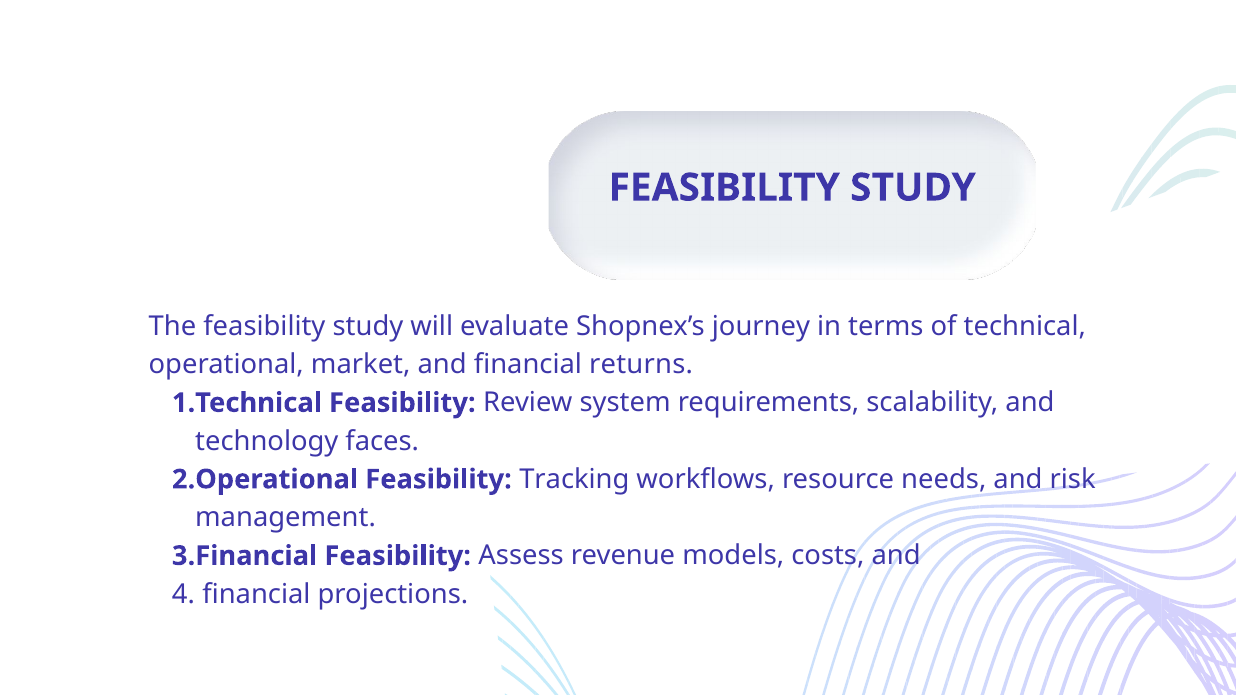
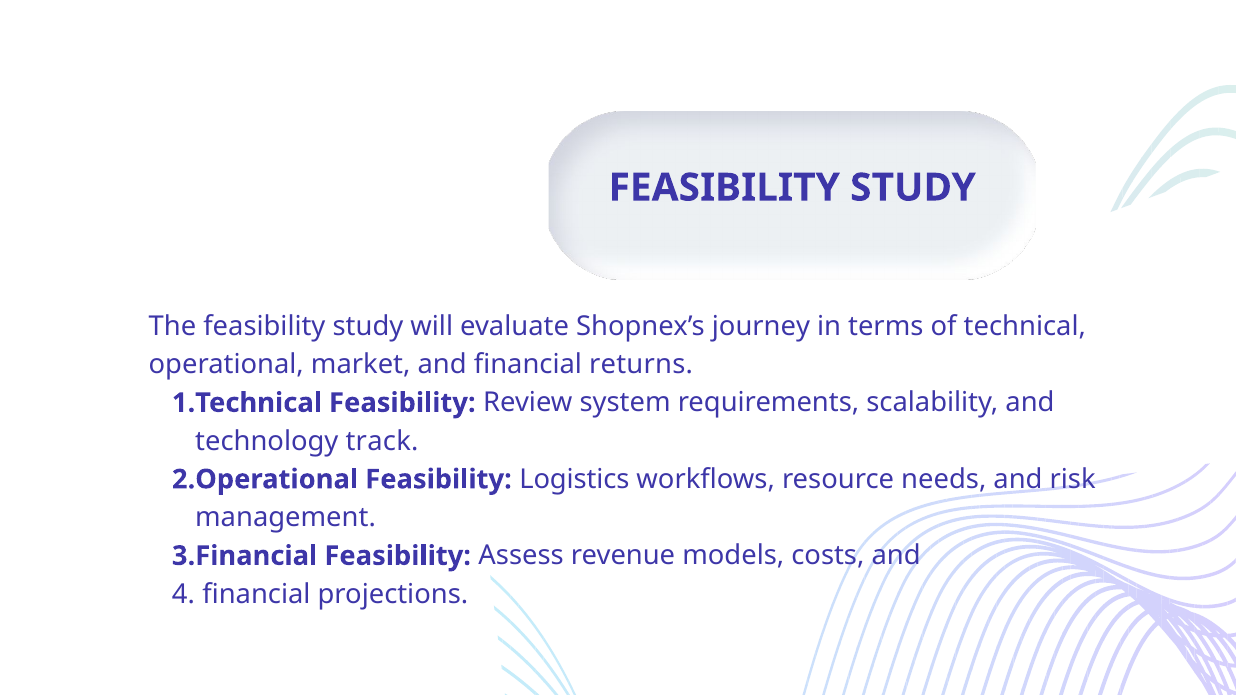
faces: faces -> track
Tracking: Tracking -> Logistics
